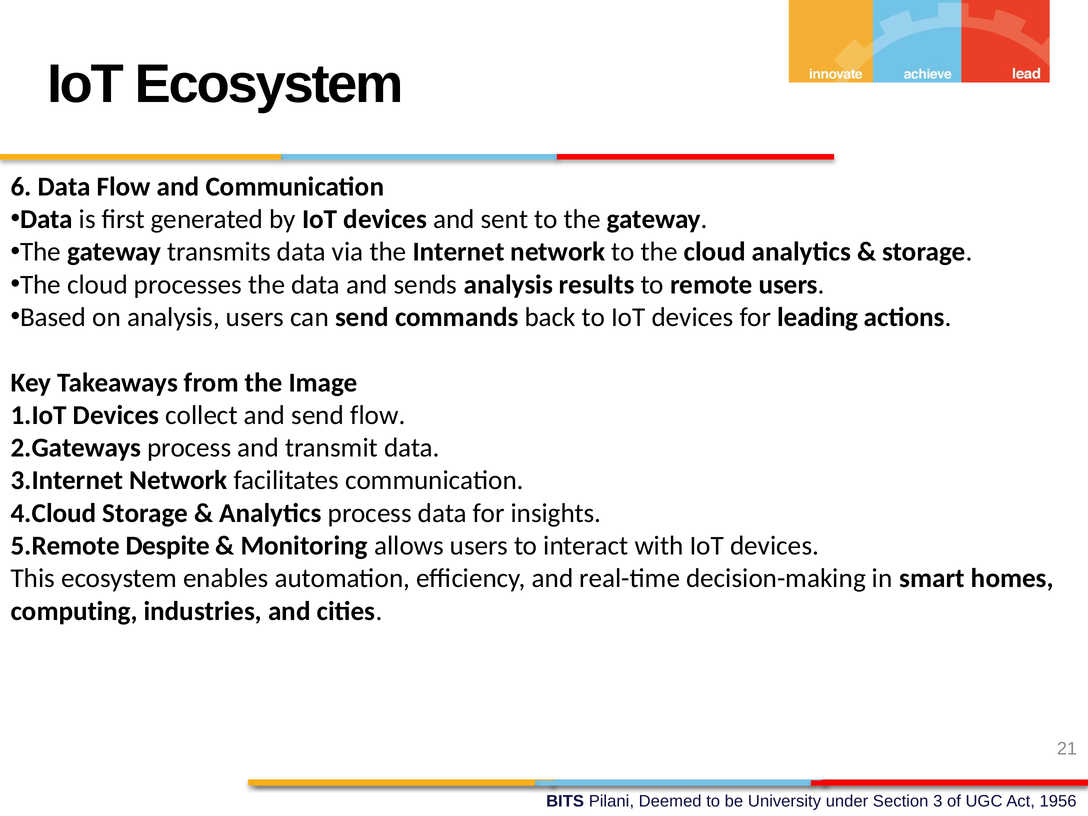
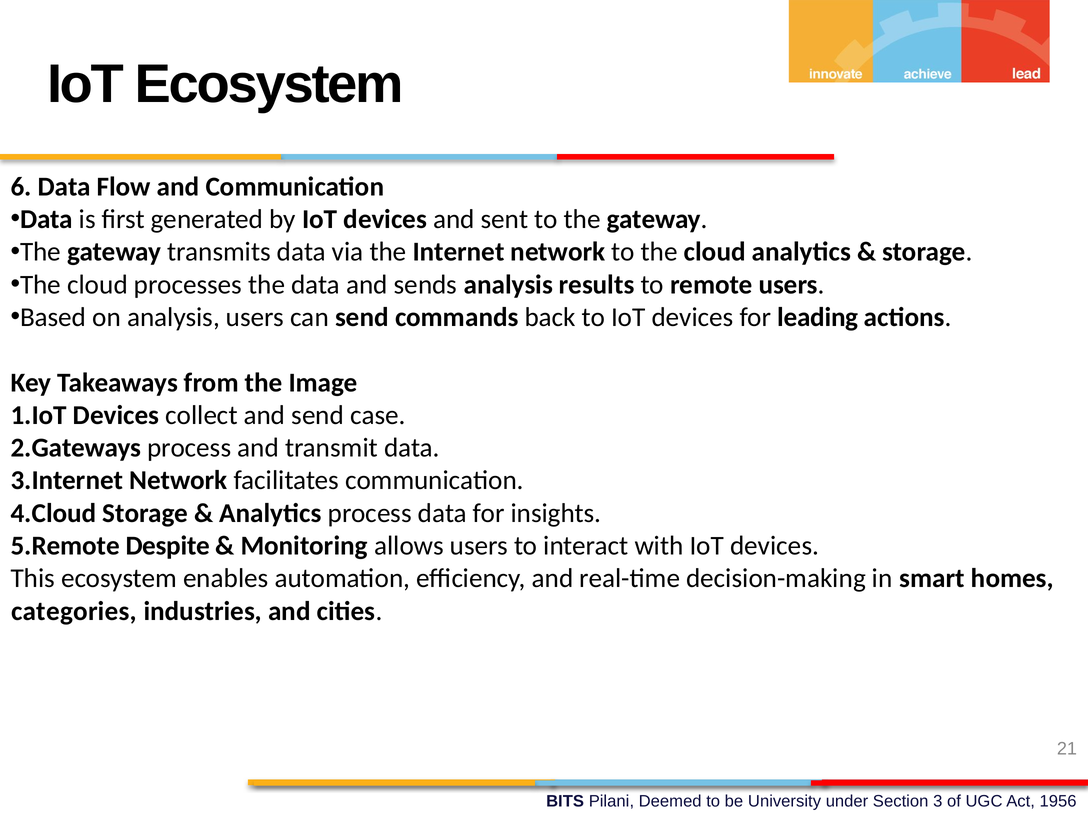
send flow: flow -> case
computing: computing -> categories
